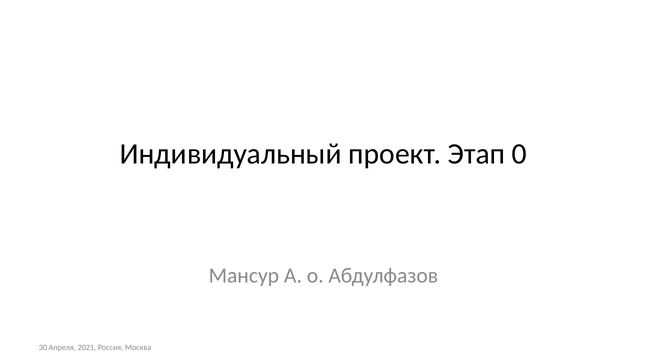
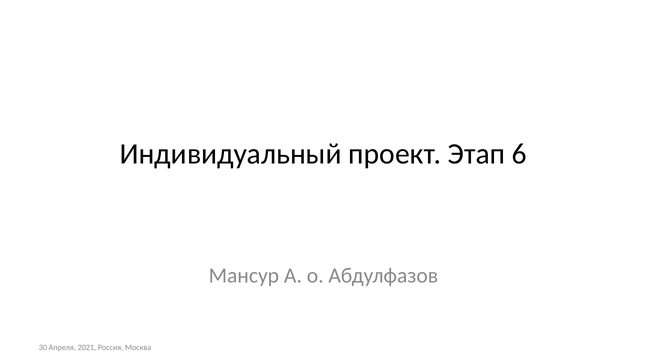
0: 0 -> 6
